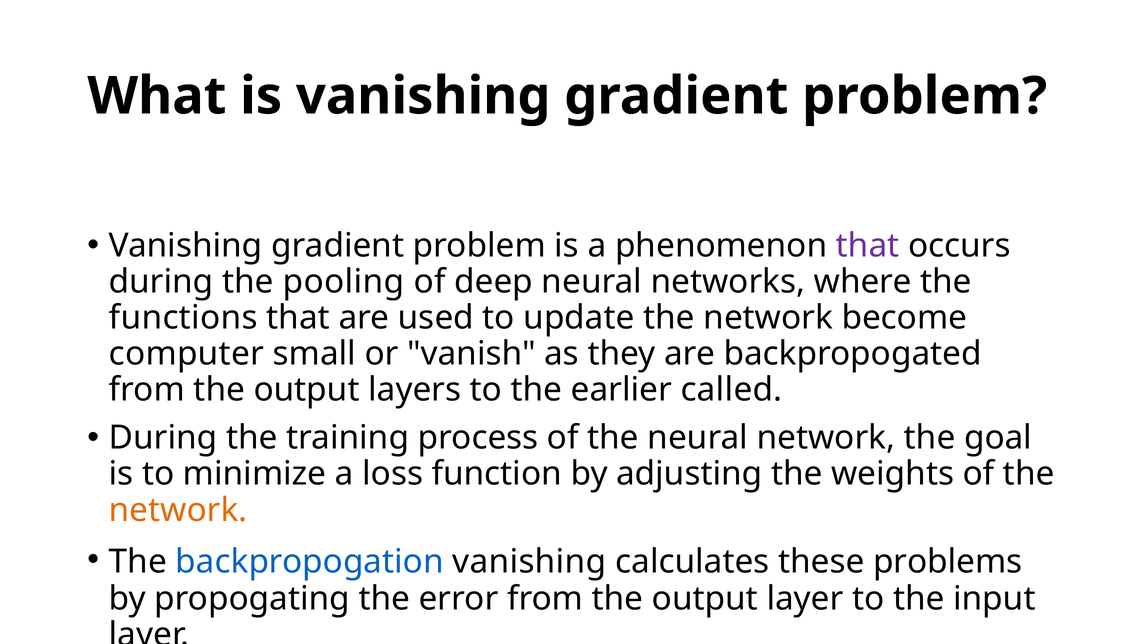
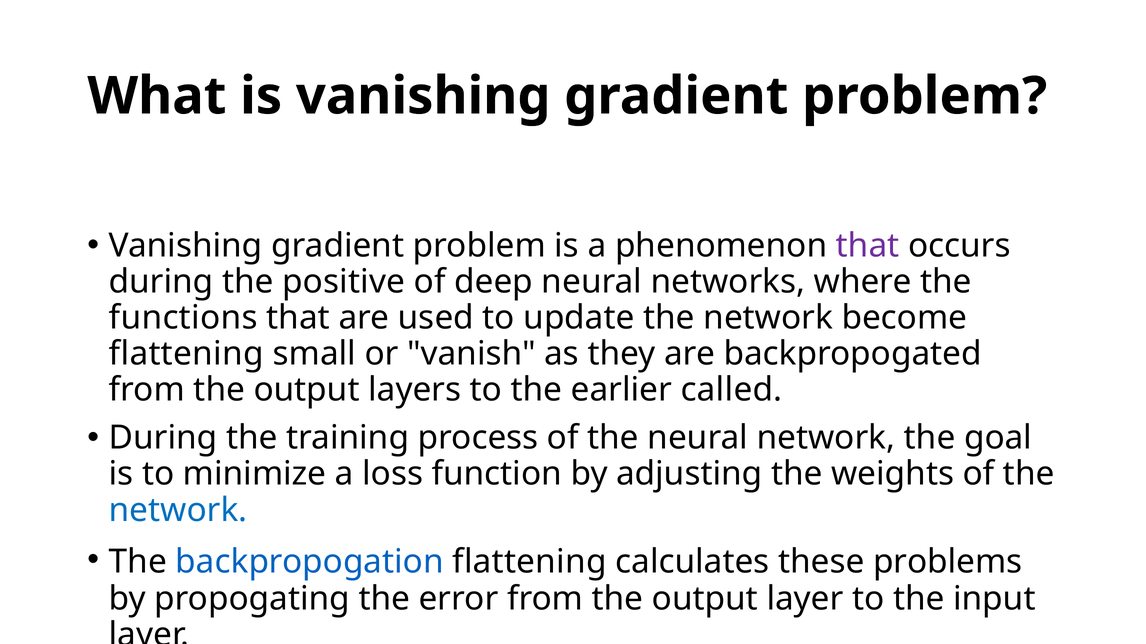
pooling: pooling -> positive
computer at (186, 354): computer -> flattening
network at (178, 511) colour: orange -> blue
backpropogation vanishing: vanishing -> flattening
